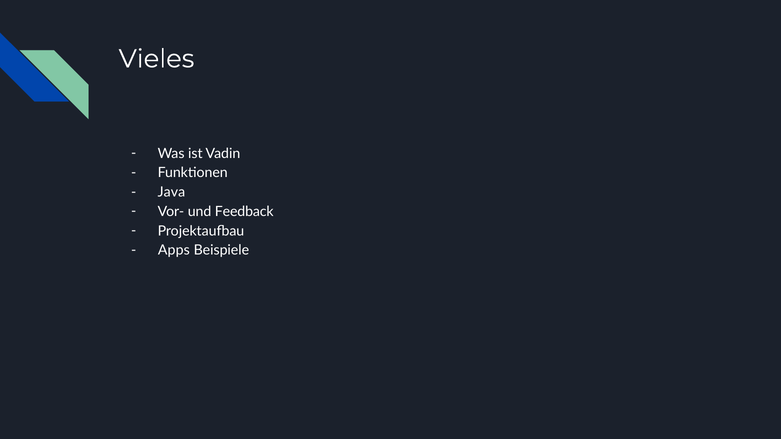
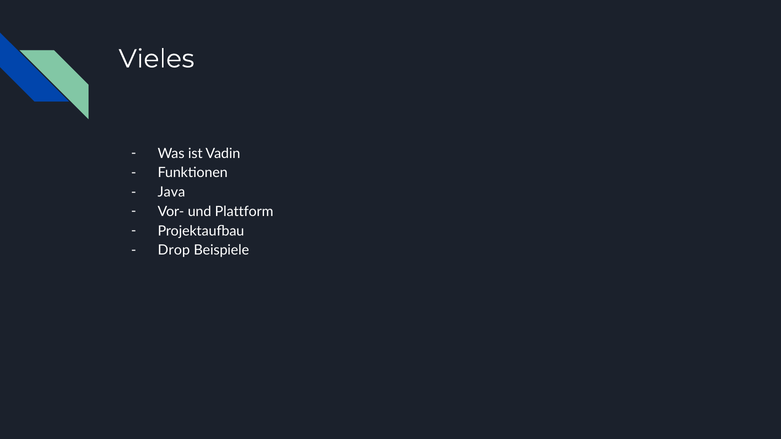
Feedback: Feedback -> Plattform
Apps: Apps -> Drop
